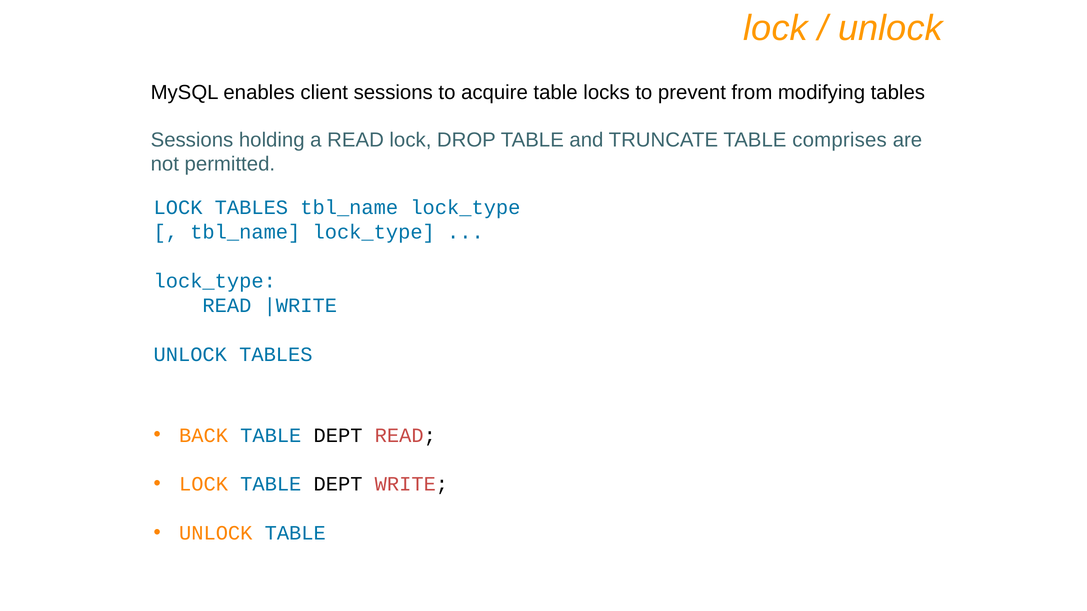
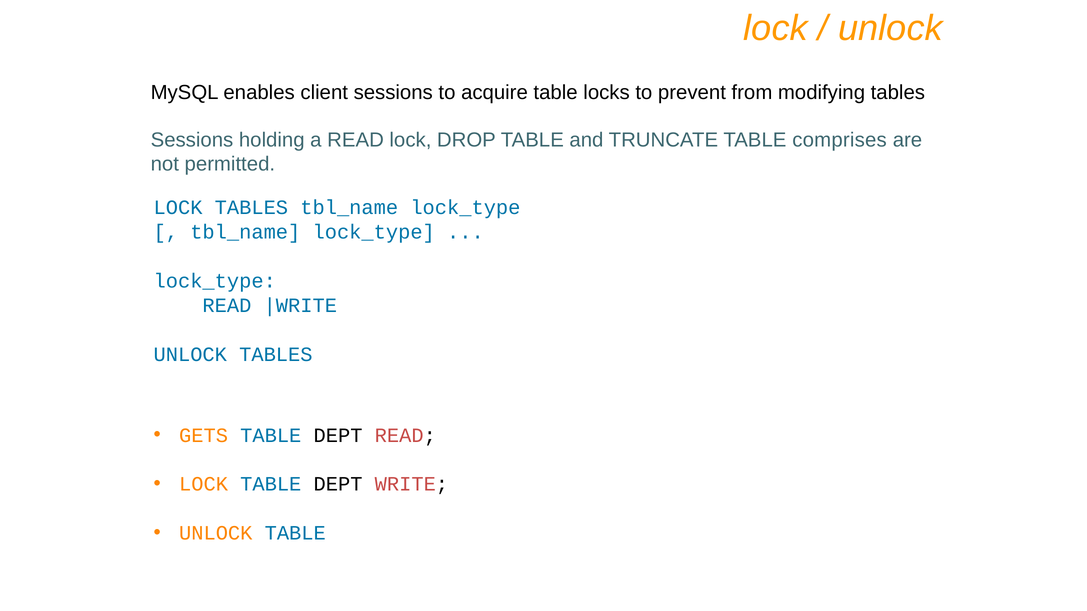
BACK: BACK -> GETS
